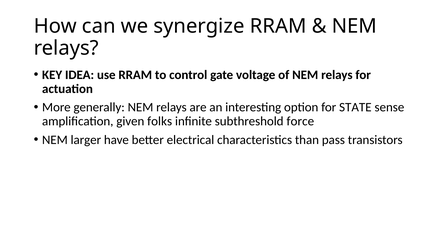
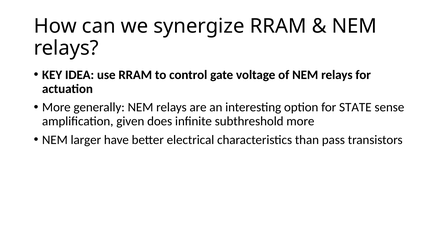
folks: folks -> does
subthreshold force: force -> more
